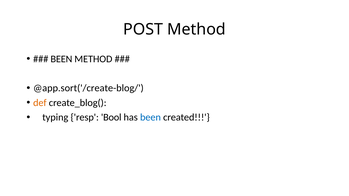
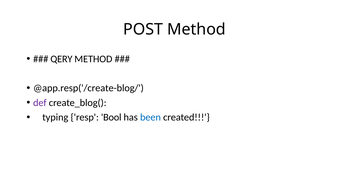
BEEN at (61, 59): BEEN -> QERY
@app.sort('/create-blog/: @app.sort('/create-blog/ -> @app.resp('/create-blog/
def colour: orange -> purple
